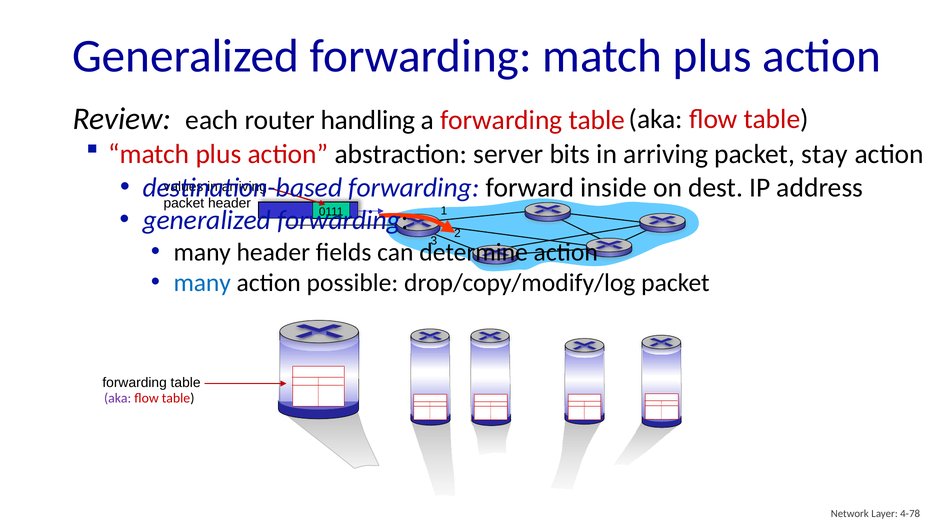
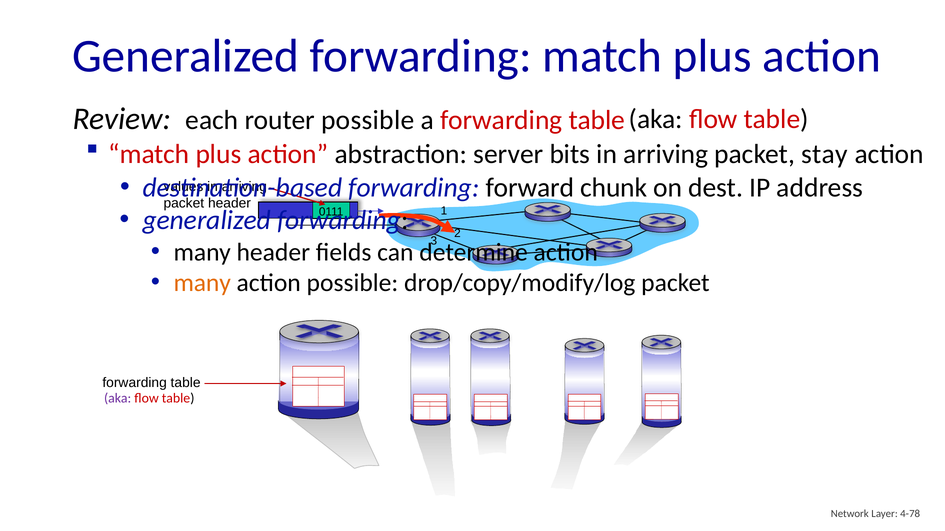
router handling: handling -> possible
inside: inside -> chunk
many at (202, 283) colour: blue -> orange
